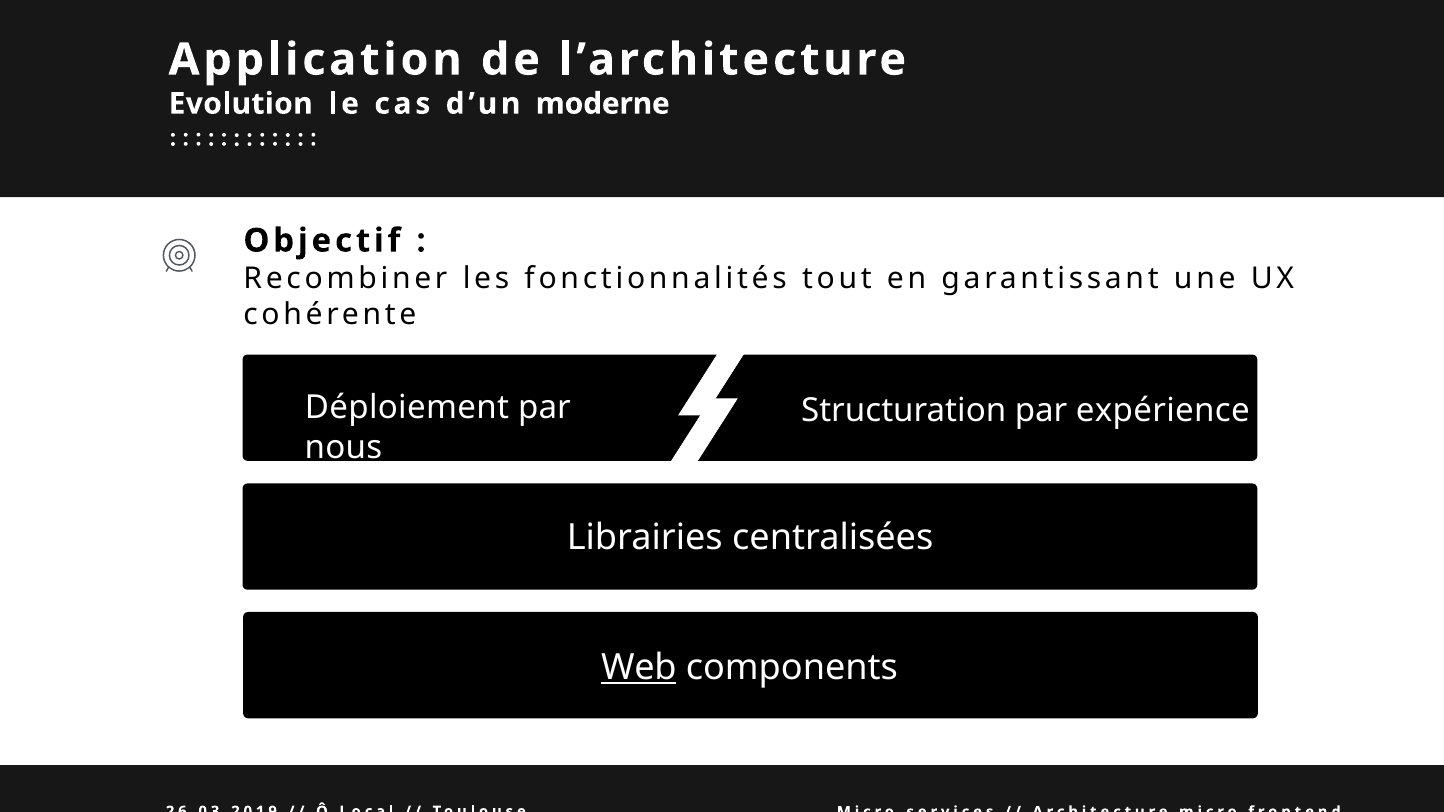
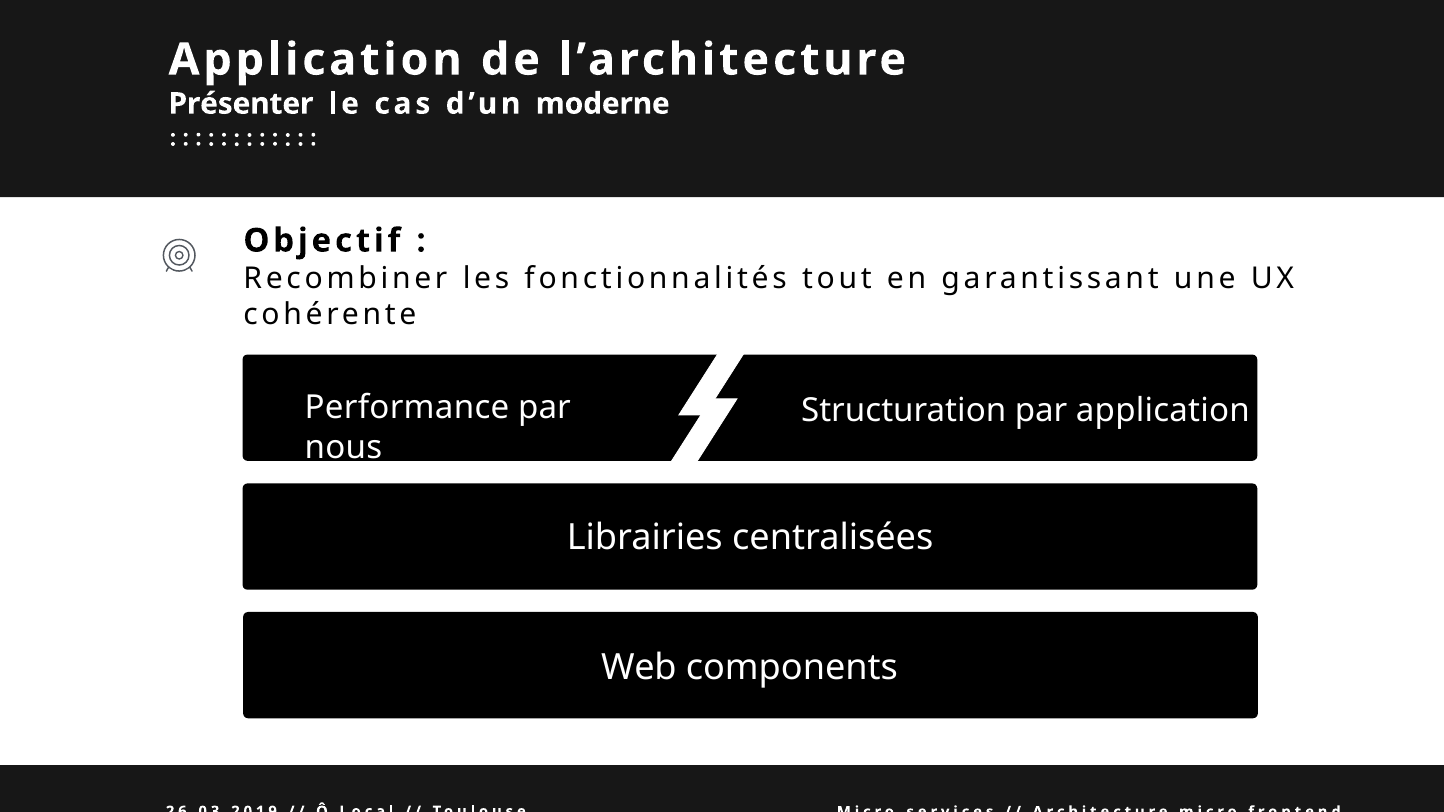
Evolution: Evolution -> Présenter
Déploiement: Déploiement -> Performance
par expérience: expérience -> application
Web underline: present -> none
